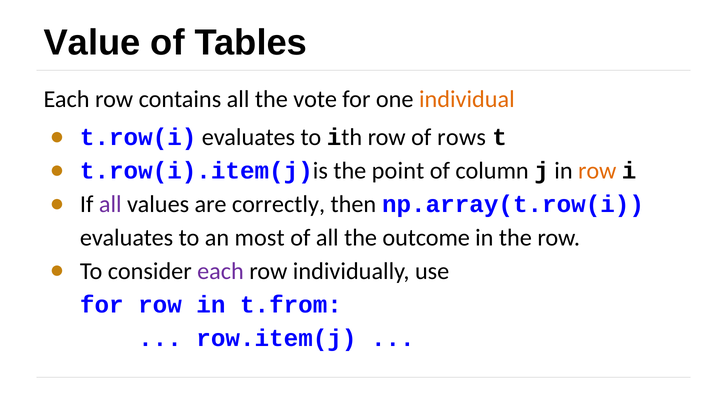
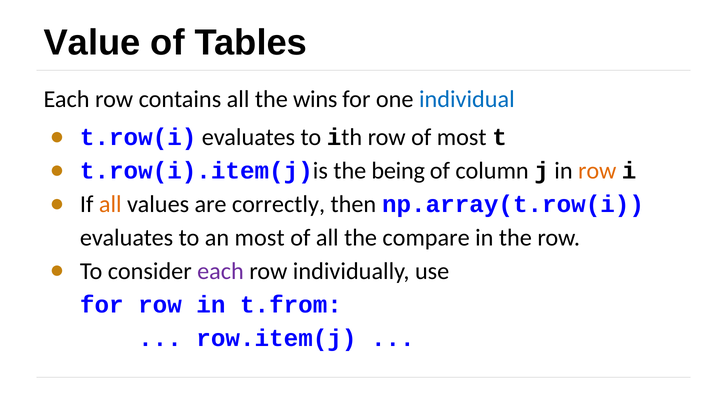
vote: vote -> wins
individual colour: orange -> blue
of rows: rows -> most
point: point -> being
all at (110, 204) colour: purple -> orange
outcome: outcome -> compare
